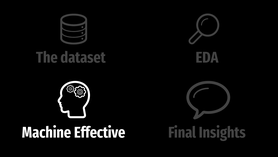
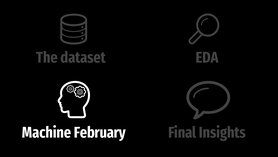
Effective: Effective -> February
